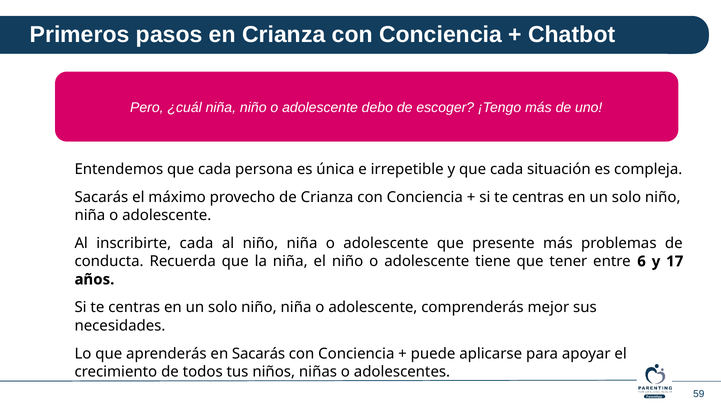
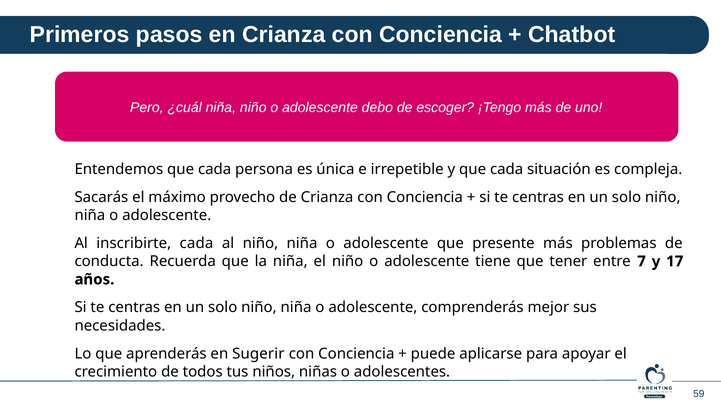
6: 6 -> 7
en Sacarás: Sacarás -> Sugerir
